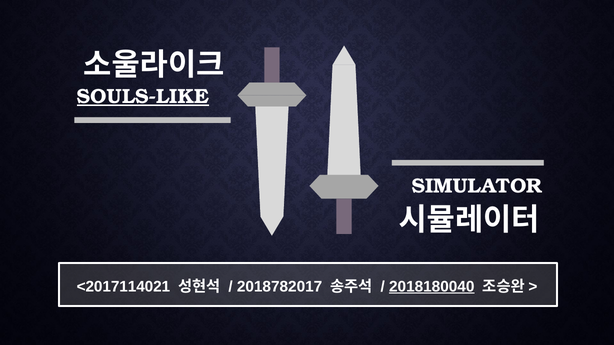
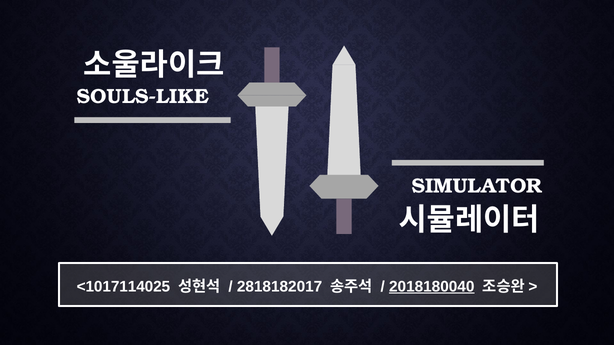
SOULS-LIKE underline: present -> none
<2017114021: <2017114021 -> <1017114025
2018782017: 2018782017 -> 2818182017
